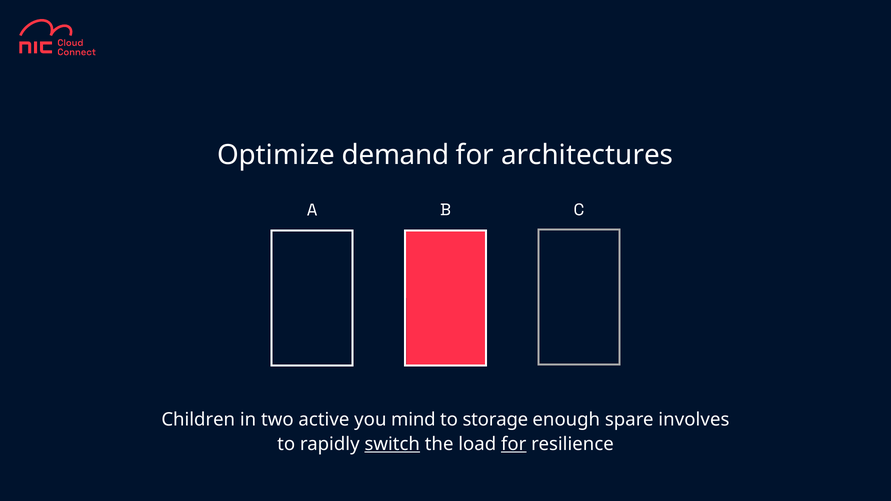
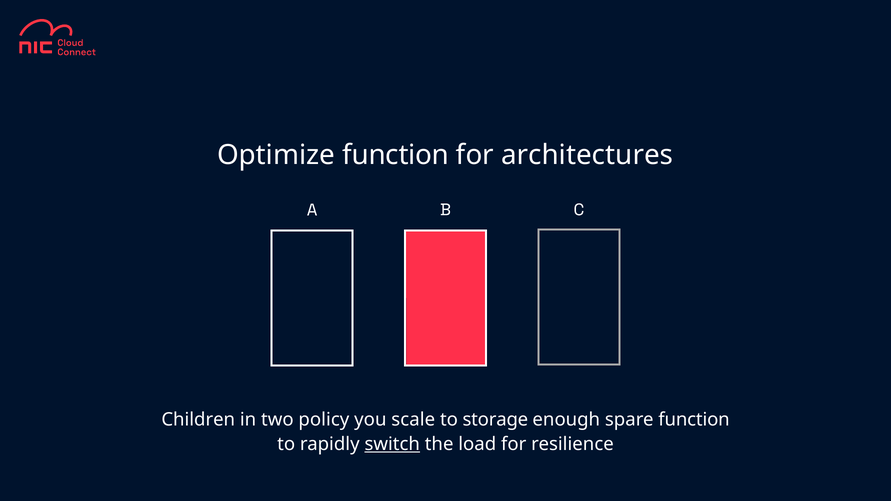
Optimize demand: demand -> function
active: active -> policy
mind: mind -> scale
spare involves: involves -> function
for at (514, 444) underline: present -> none
